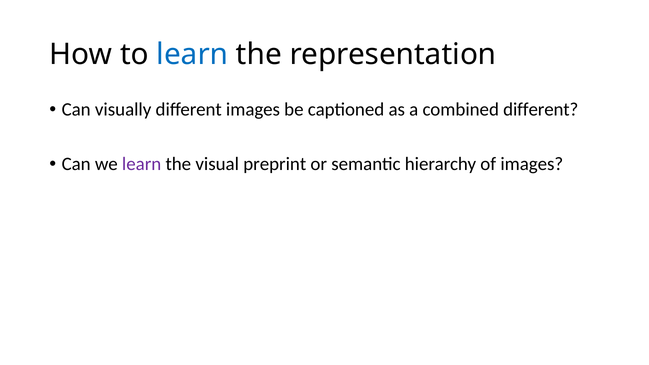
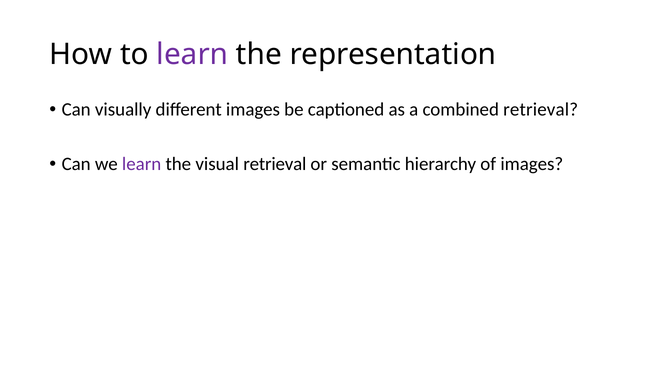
learn at (192, 55) colour: blue -> purple
combined different: different -> retrieval
visual preprint: preprint -> retrieval
